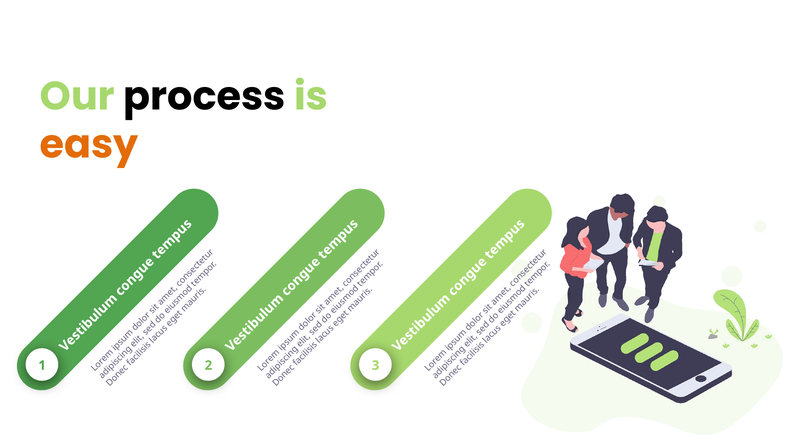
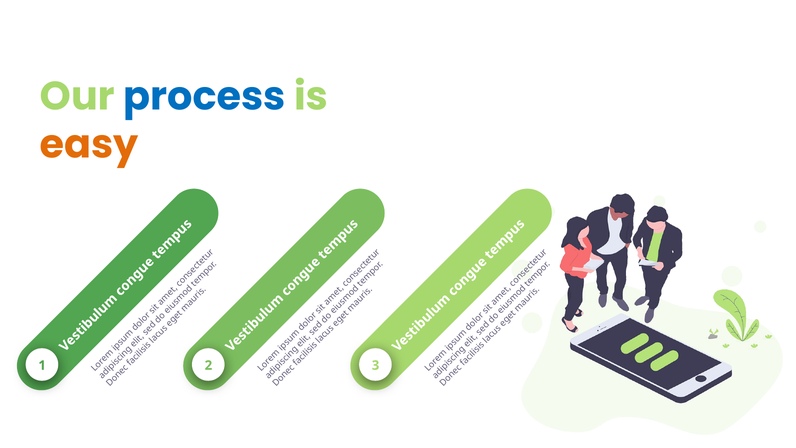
process colour: black -> blue
